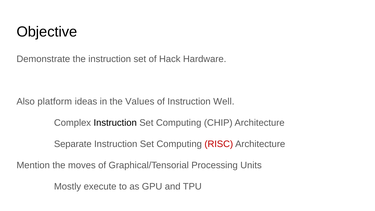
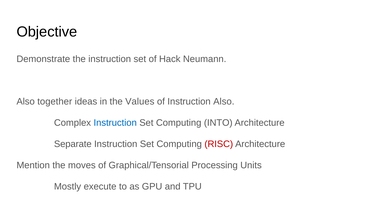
Hardware: Hardware -> Neumann
platform: platform -> together
Instruction Well: Well -> Also
Instruction at (115, 123) colour: black -> blue
CHIP: CHIP -> INTO
